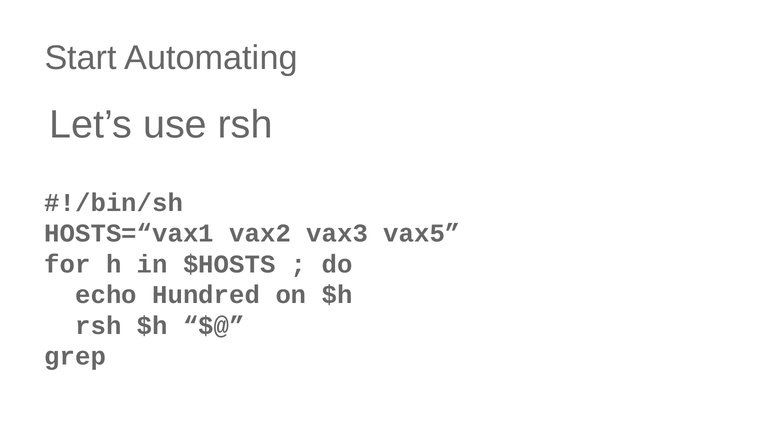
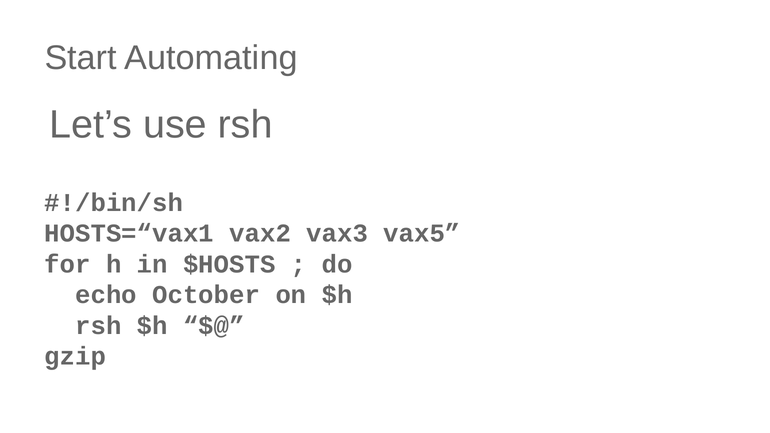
Hundred: Hundred -> October
grep: grep -> gzip
